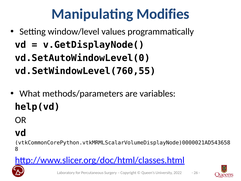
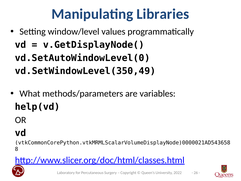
Modifies: Modifies -> Libraries
vd.SetWindowLevel(760,55: vd.SetWindowLevel(760,55 -> vd.SetWindowLevel(350,49
